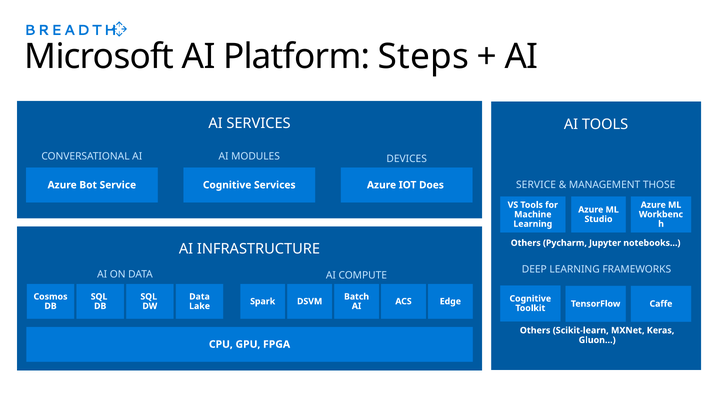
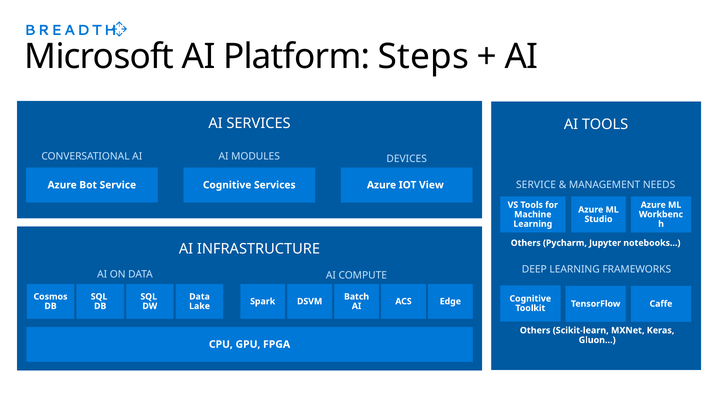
THOSE: THOSE -> NEEDS
Does: Does -> View
